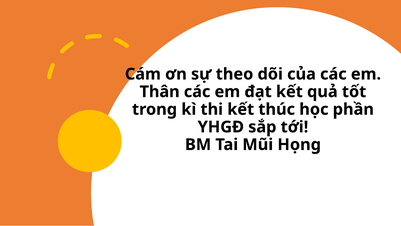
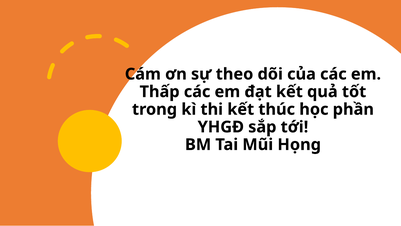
Thân: Thân -> Thấp
